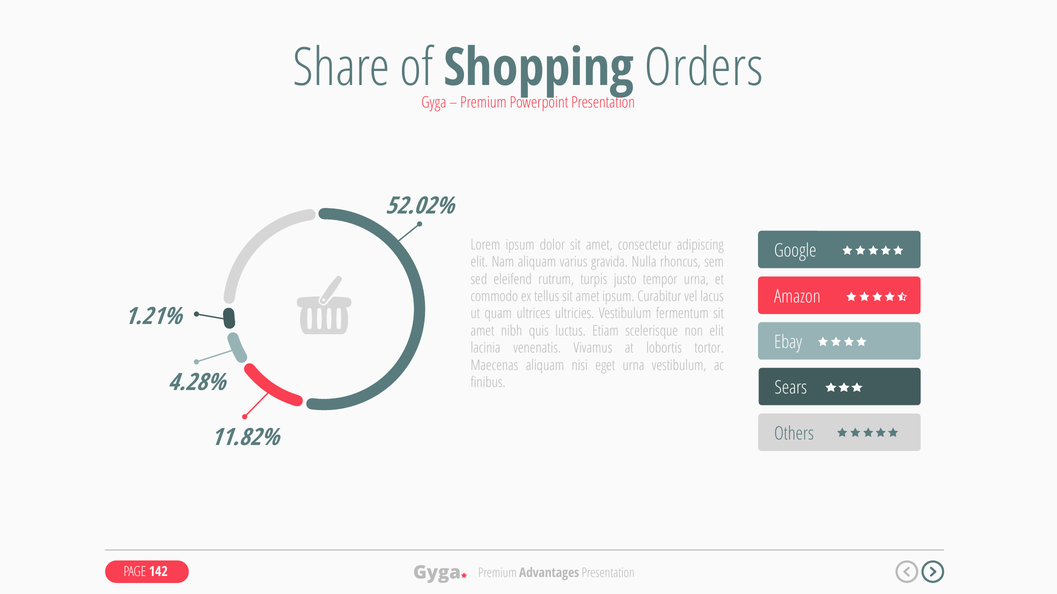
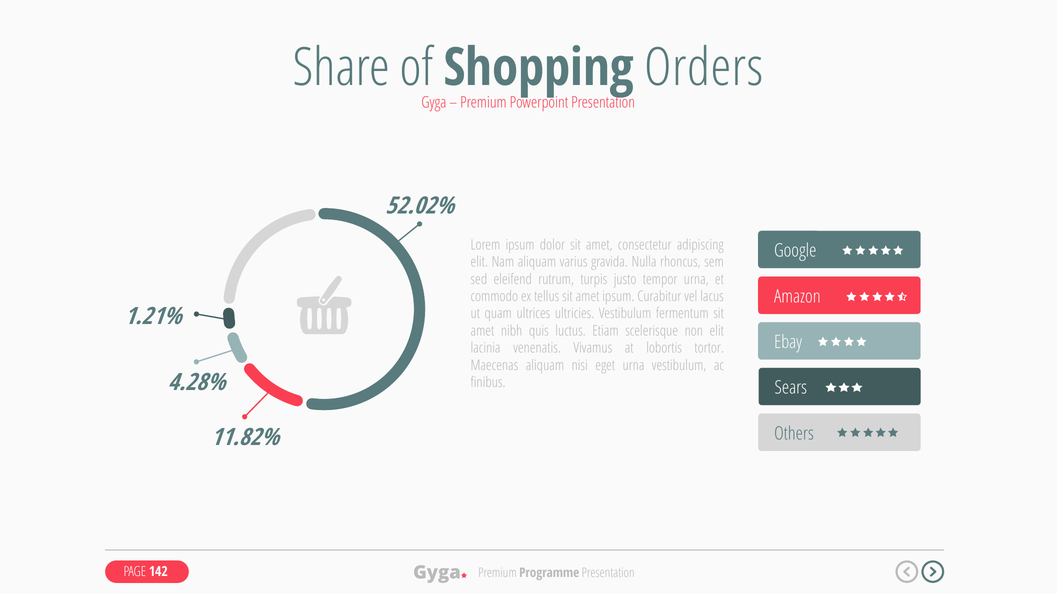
Advantages: Advantages -> Programme
